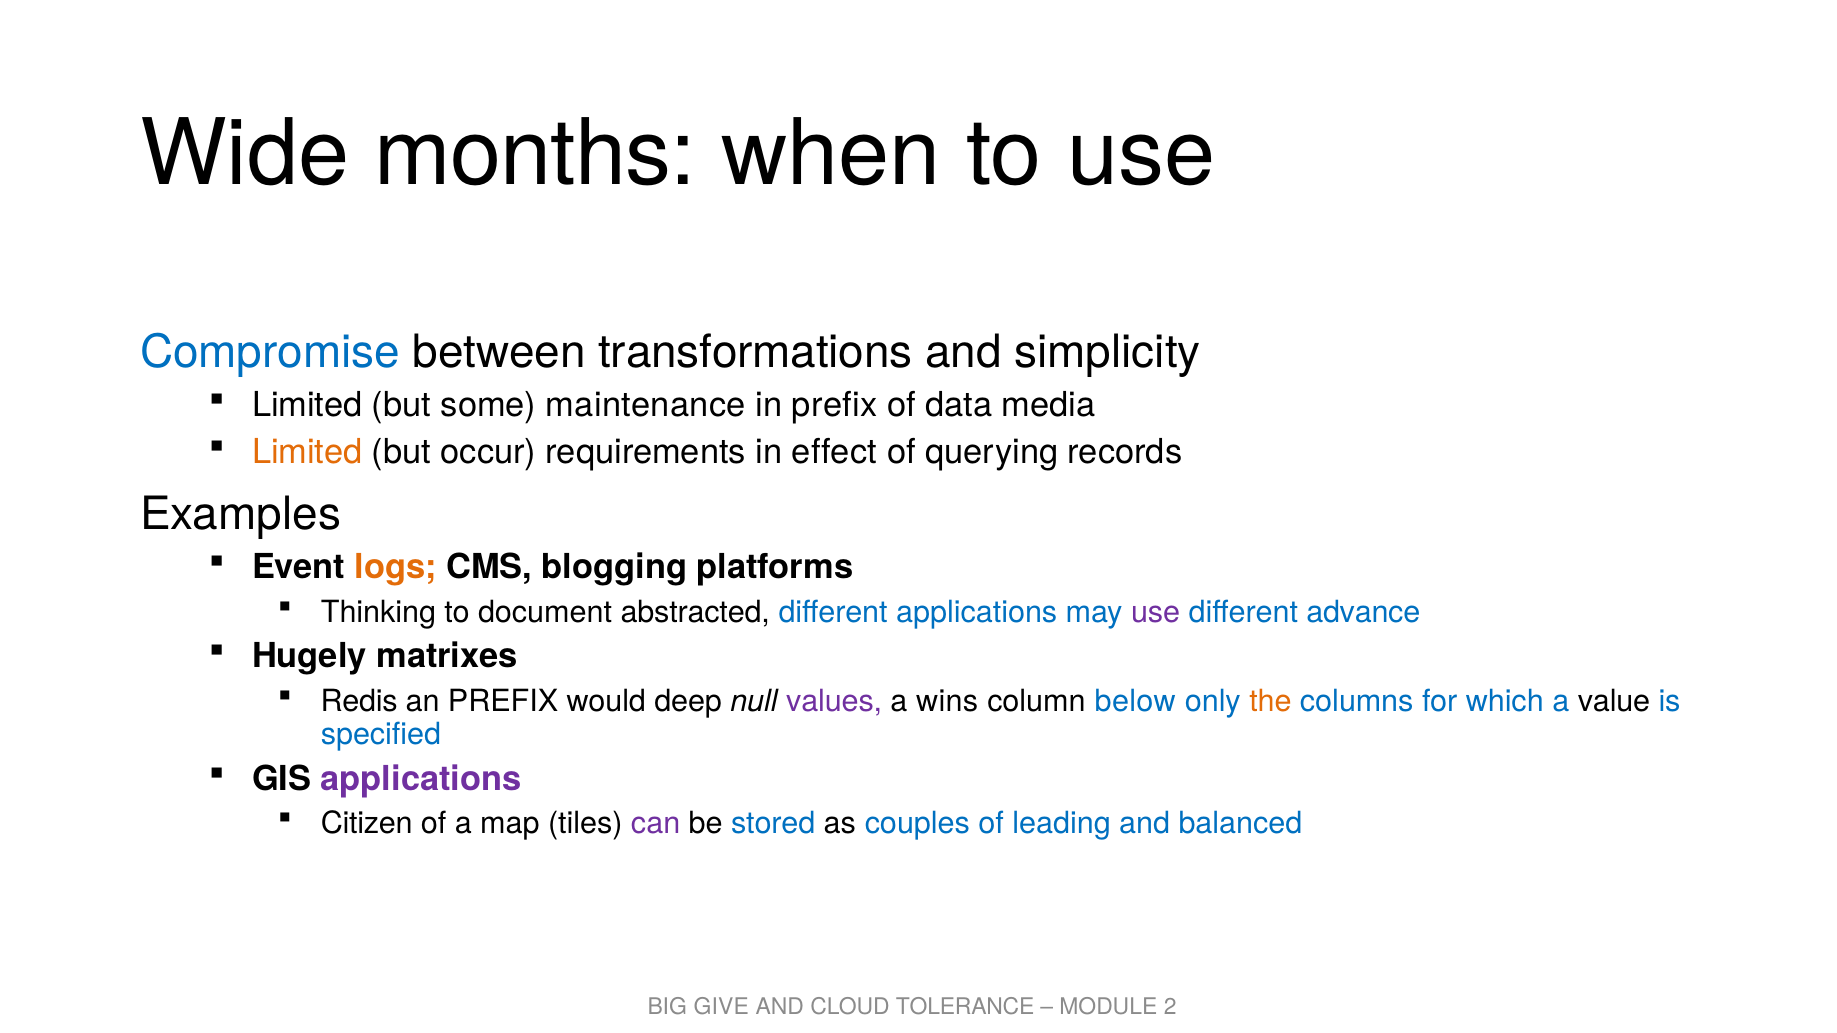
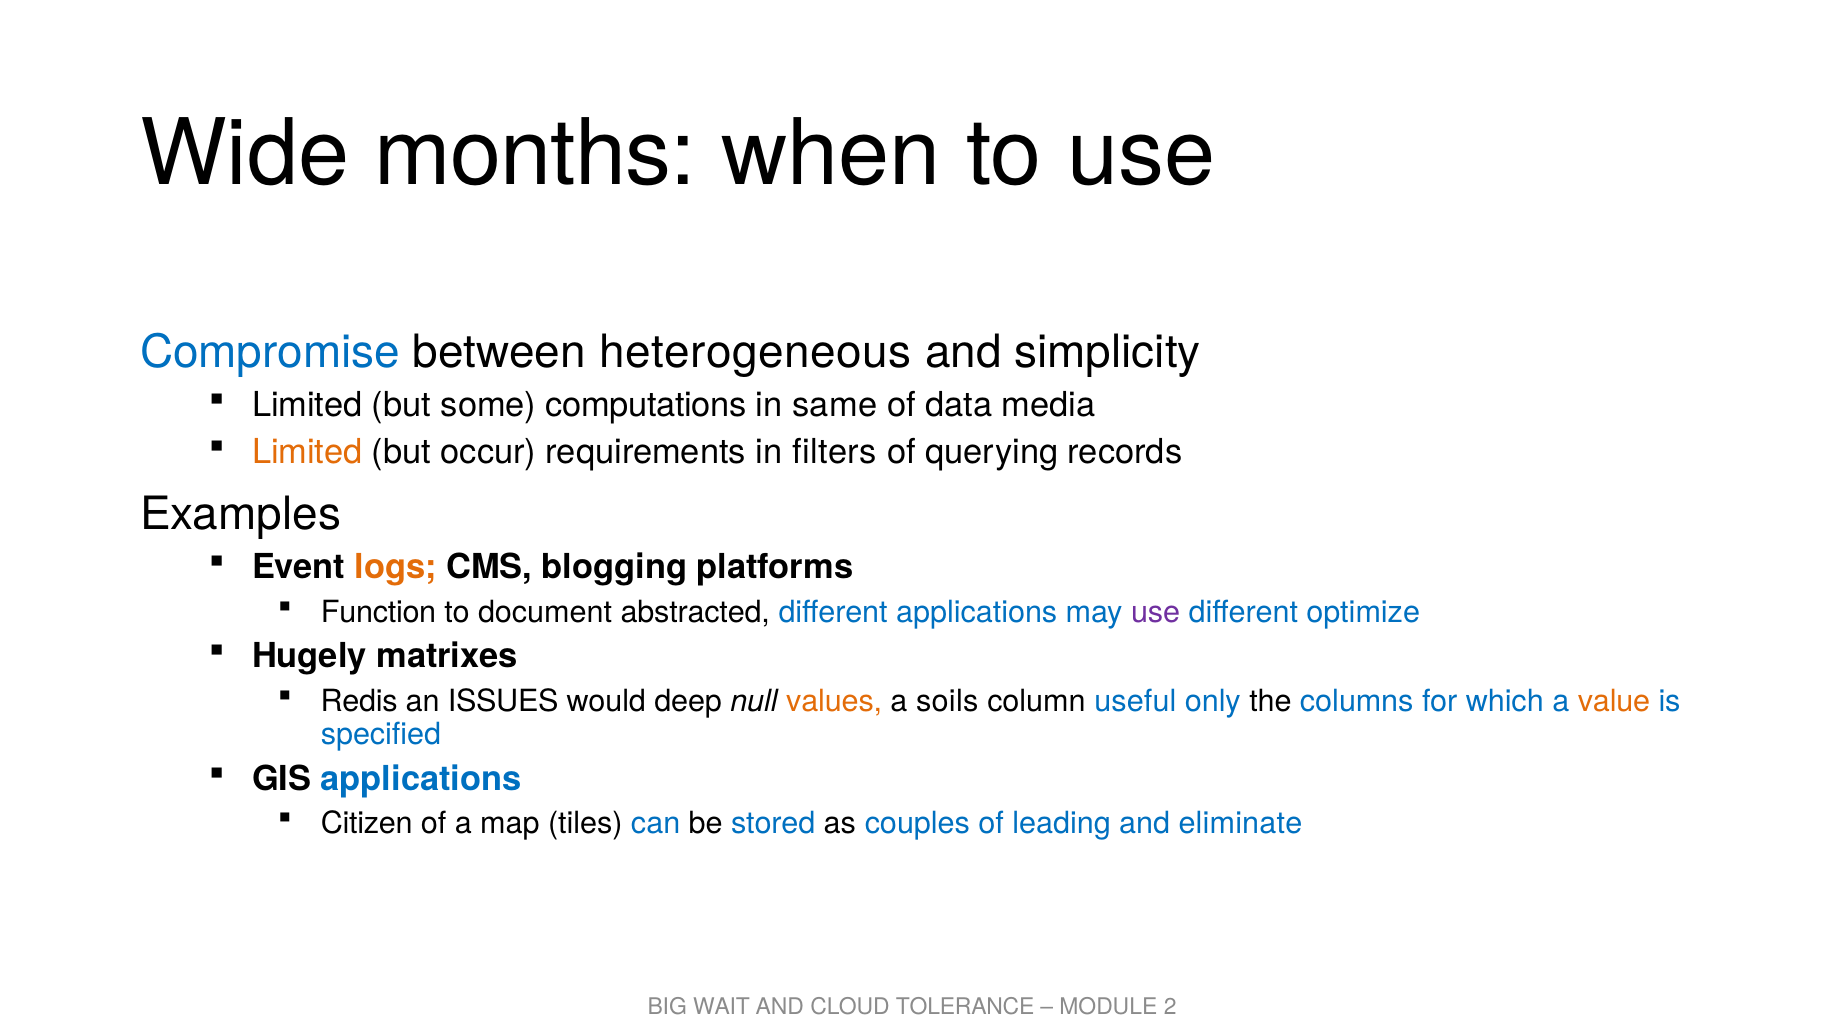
transformations: transformations -> heterogeneous
maintenance: maintenance -> computations
in prefix: prefix -> same
effect: effect -> filters
Thinking: Thinking -> Function
advance: advance -> optimize
an PREFIX: PREFIX -> ISSUES
values colour: purple -> orange
wins: wins -> soils
below: below -> useful
the colour: orange -> black
value colour: black -> orange
applications at (421, 779) colour: purple -> blue
can colour: purple -> blue
balanced: balanced -> eliminate
GIVE: GIVE -> WAIT
